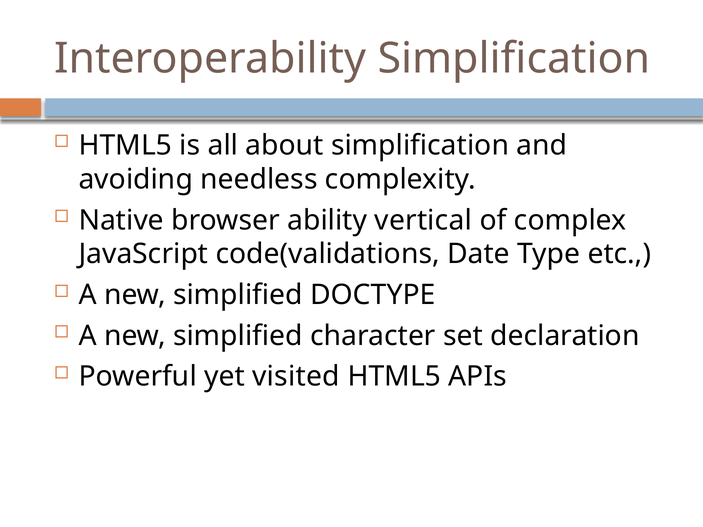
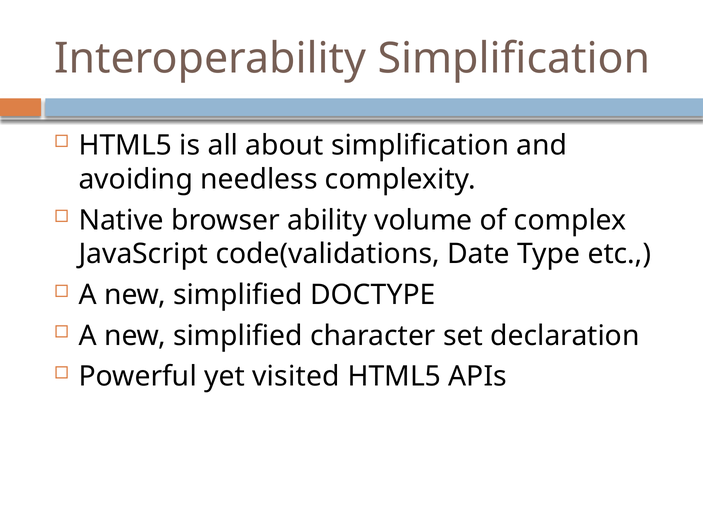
vertical: vertical -> volume
